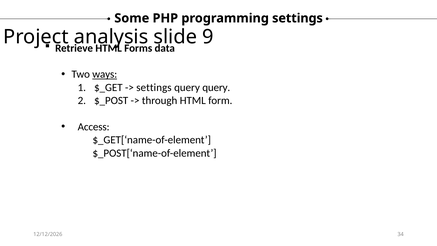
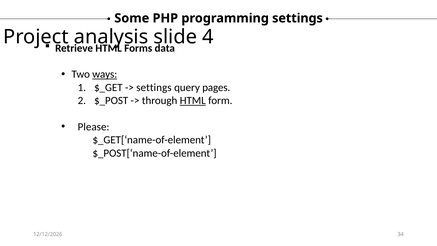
9: 9 -> 4
query query: query -> pages
HTML at (193, 101) underline: none -> present
Access: Access -> Please
